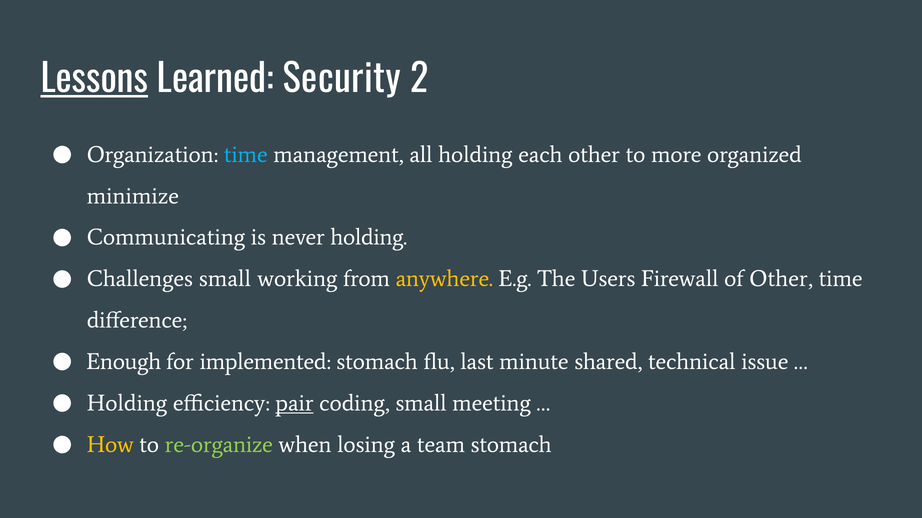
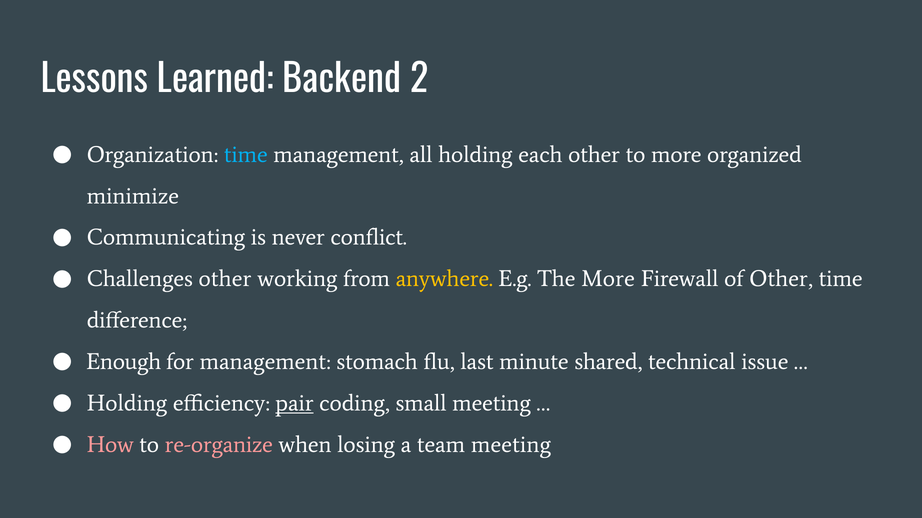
Lessons underline: present -> none
Security: Security -> Backend
never holding: holding -> conflict
Challenges small: small -> other
The Users: Users -> More
for implemented: implemented -> management
How colour: yellow -> pink
re-organize colour: light green -> pink
team stomach: stomach -> meeting
